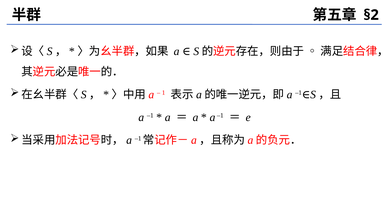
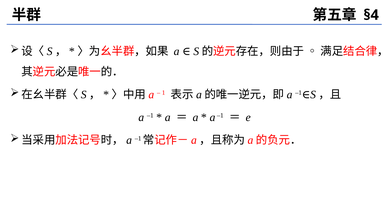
§2: §2 -> §4
